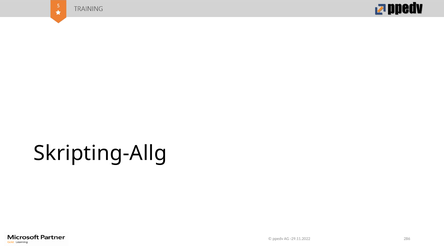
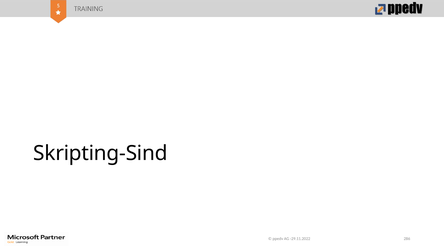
Skripting-Allg: Skripting-Allg -> Skripting-Sind
